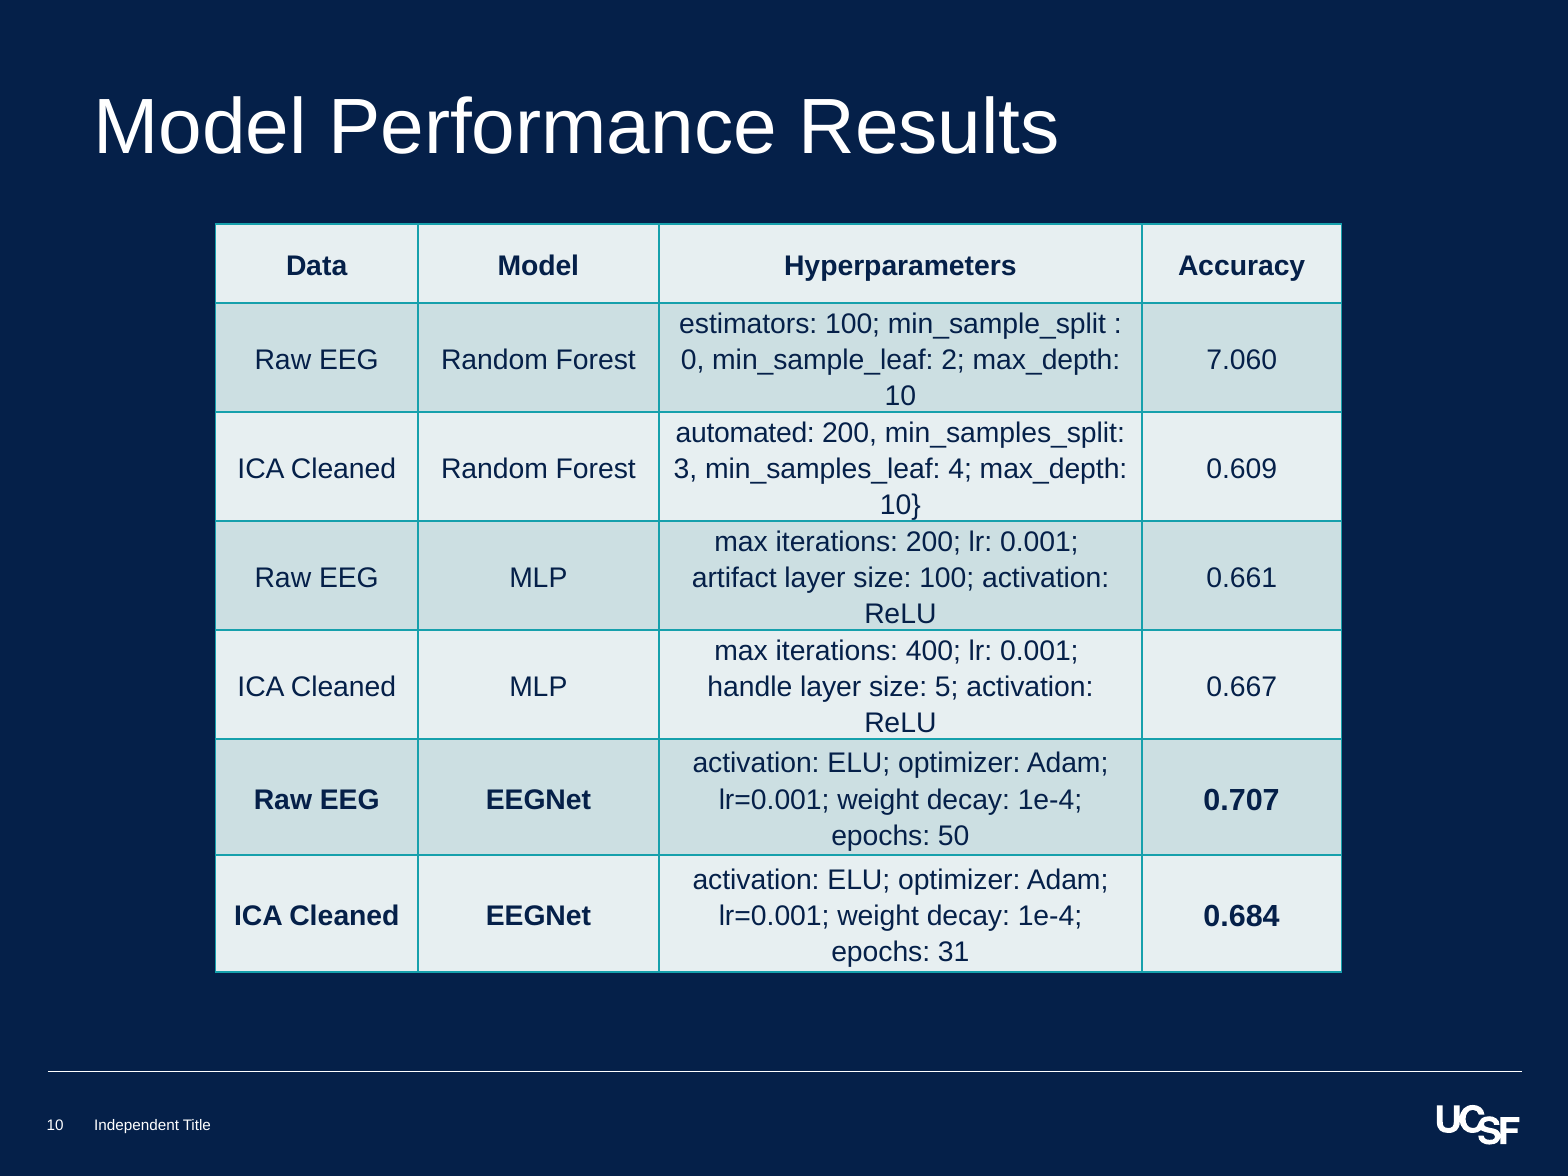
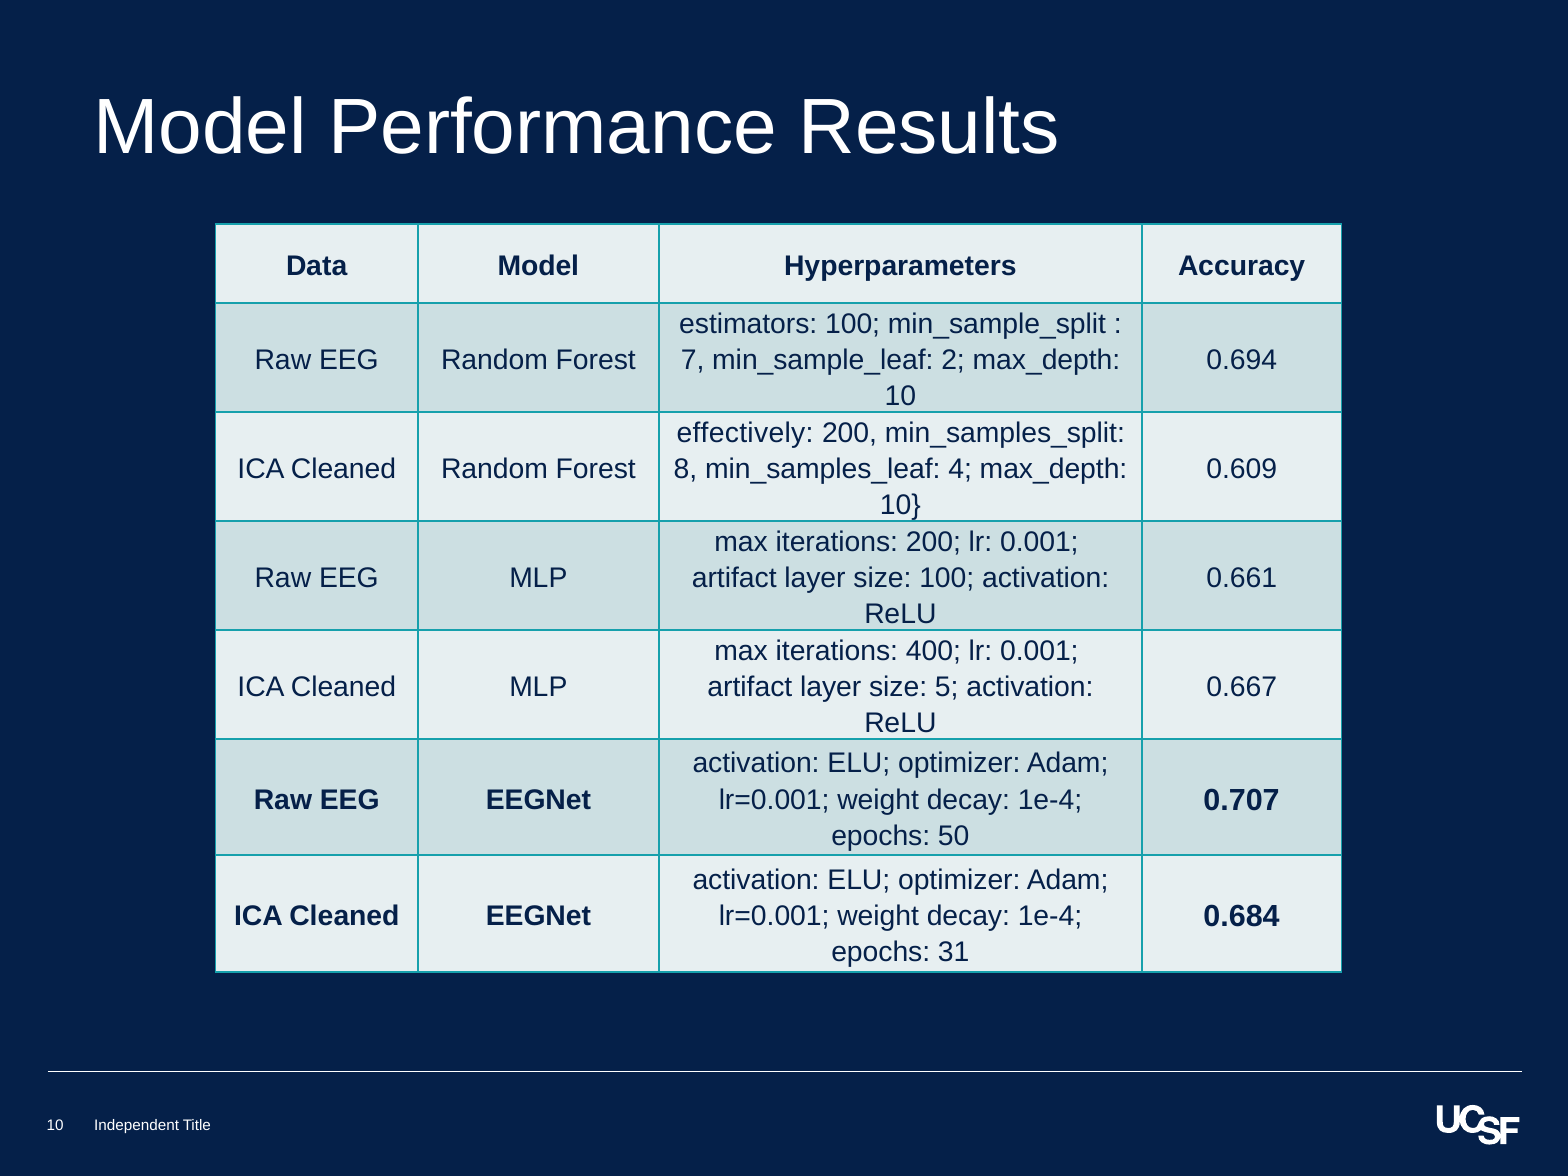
0: 0 -> 7
7.060: 7.060 -> 0.694
automated: automated -> effectively
3: 3 -> 8
handle at (750, 687): handle -> artifact
